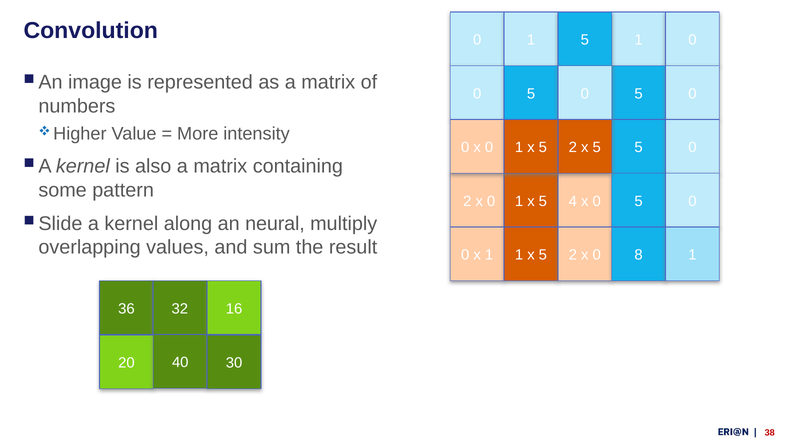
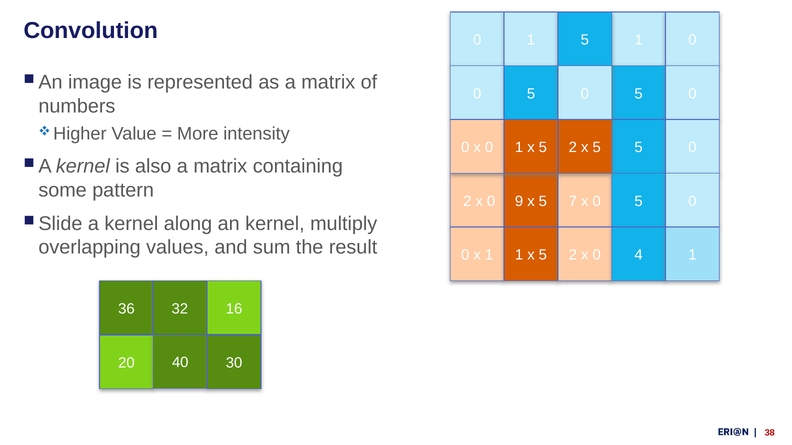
2 x 0 1: 1 -> 9
4: 4 -> 7
an neural: neural -> kernel
8: 8 -> 4
